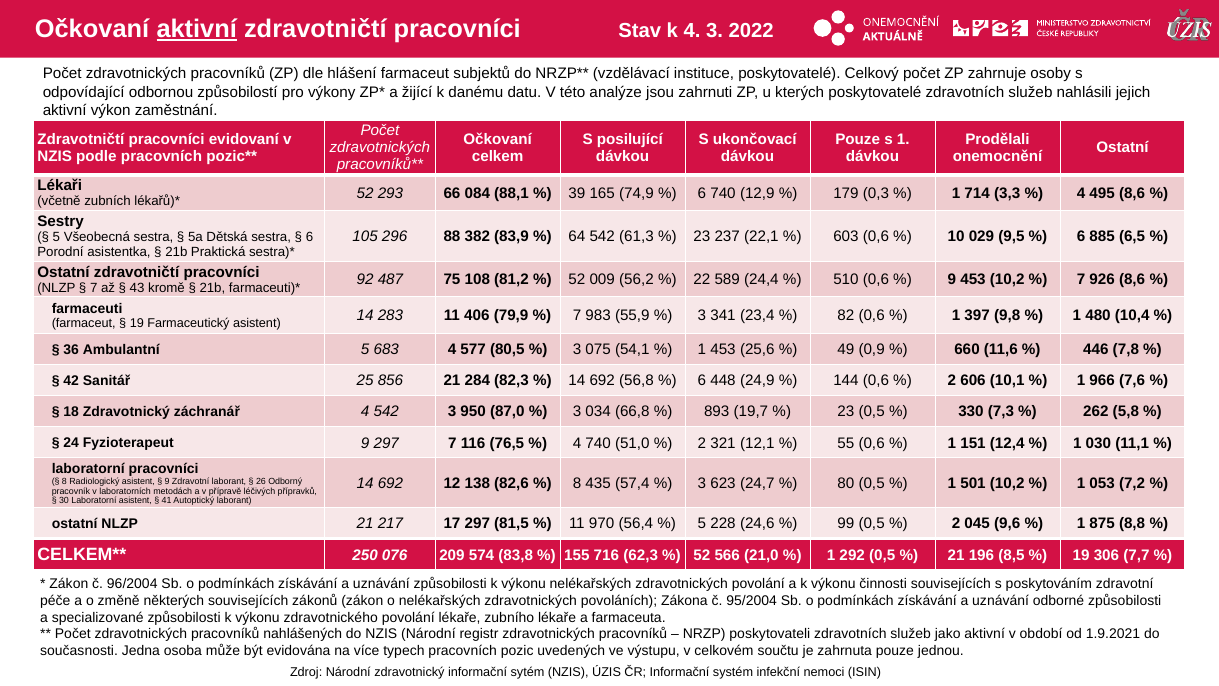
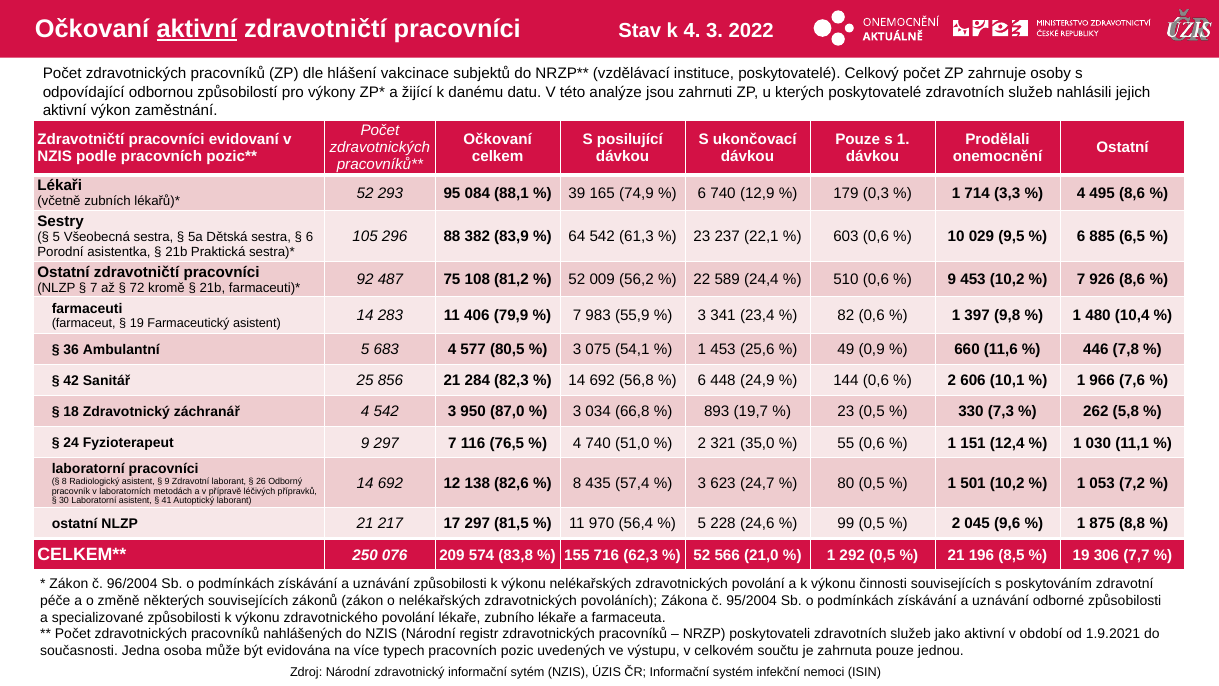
hlášení farmaceut: farmaceut -> vakcinace
66: 66 -> 95
43: 43 -> 72
12,1: 12,1 -> 35,0
